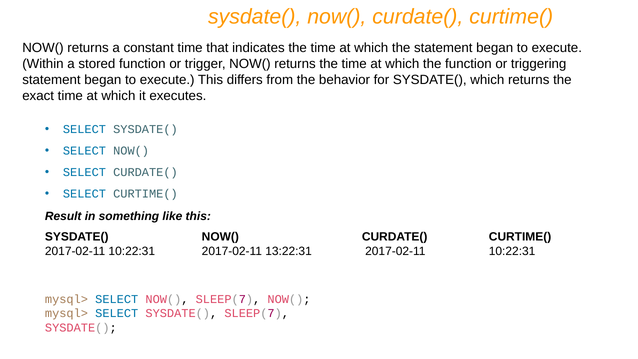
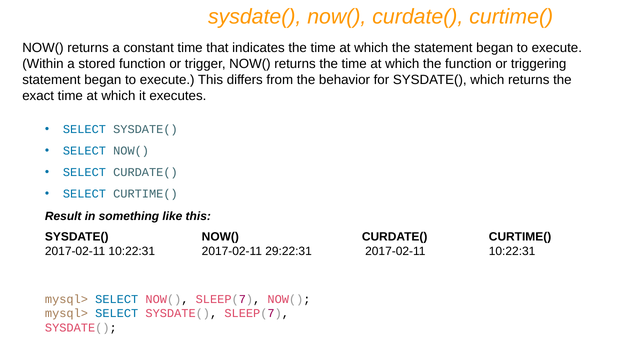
13:22:31: 13:22:31 -> 29:22:31
